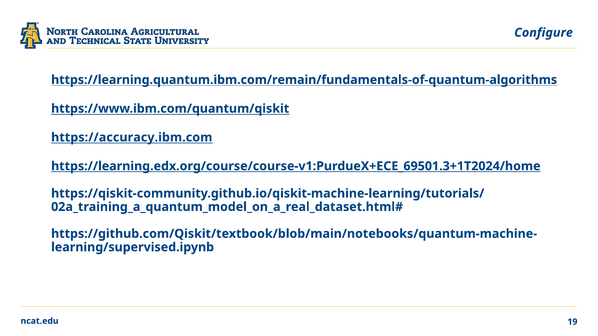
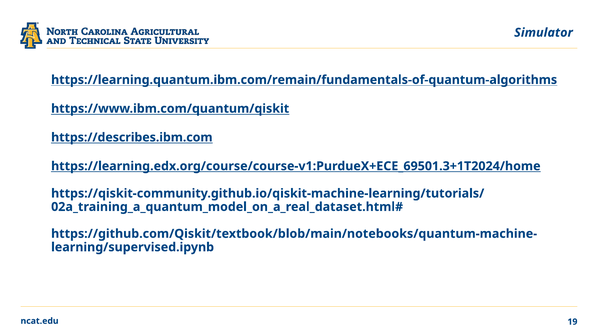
Configure: Configure -> Simulator
https://accuracy.ibm.com: https://accuracy.ibm.com -> https://describes.ibm.com
